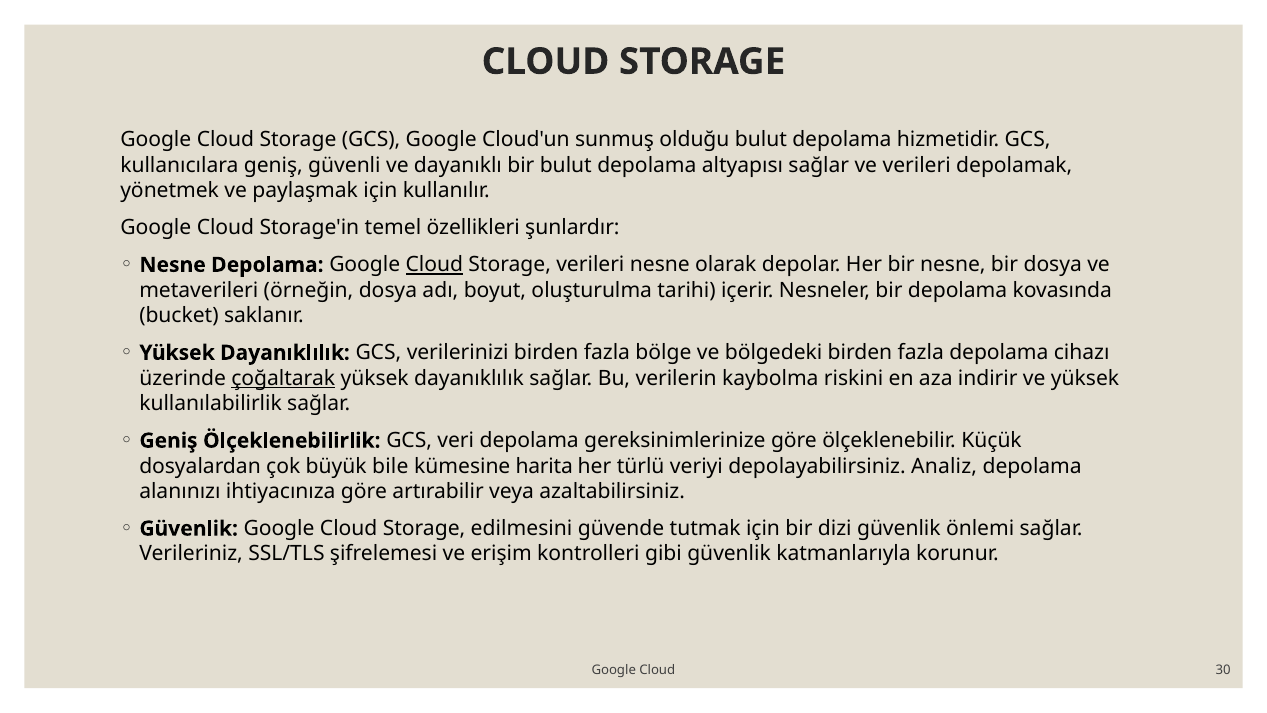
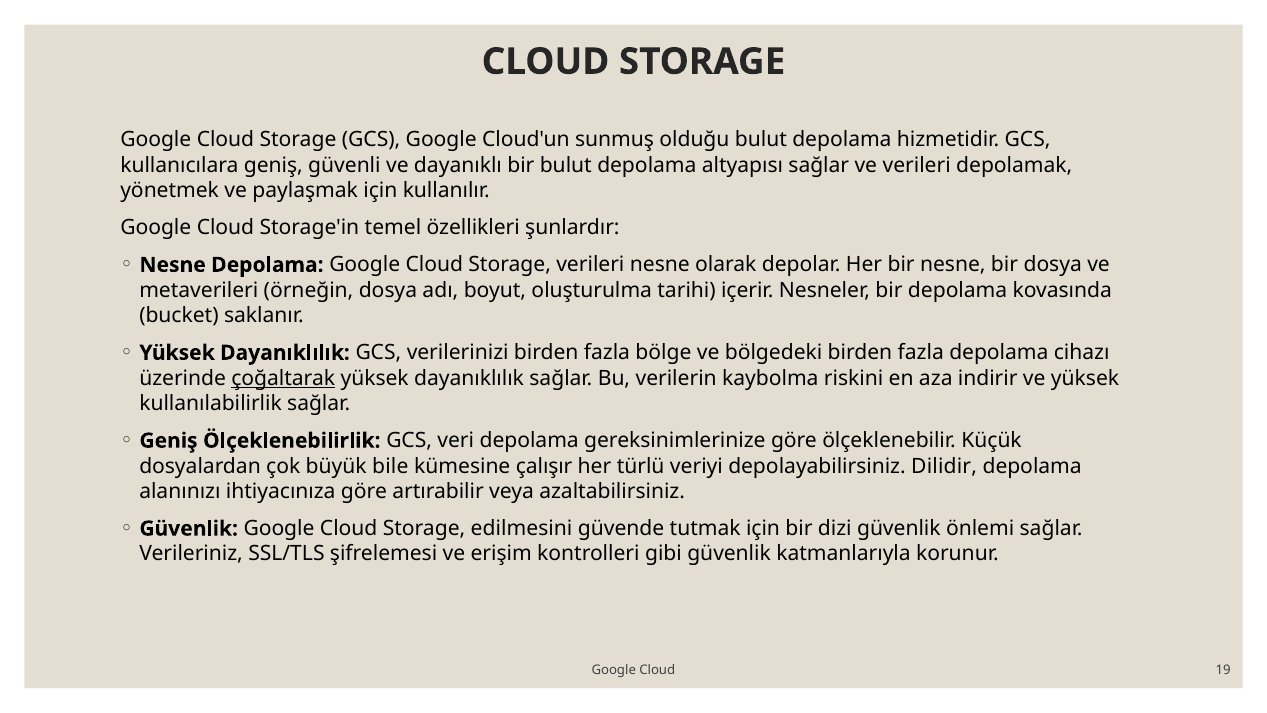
Cloud at (434, 265) underline: present -> none
harita: harita -> çalışır
Analiz: Analiz -> Dilidir
30: 30 -> 19
